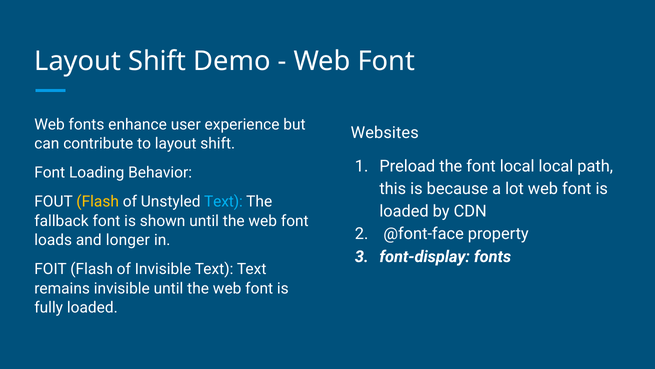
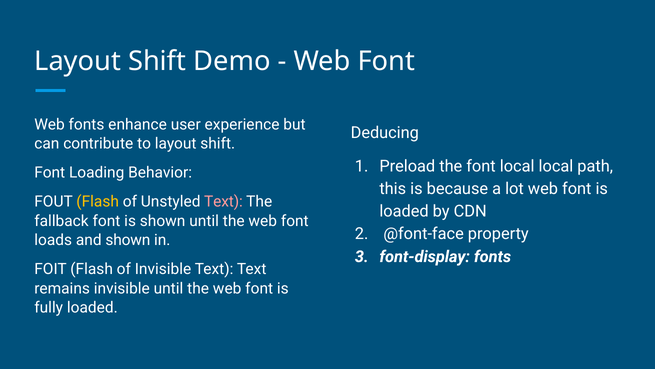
Websites: Websites -> Deducing
Text at (223, 202) colour: light blue -> pink
and longer: longer -> shown
